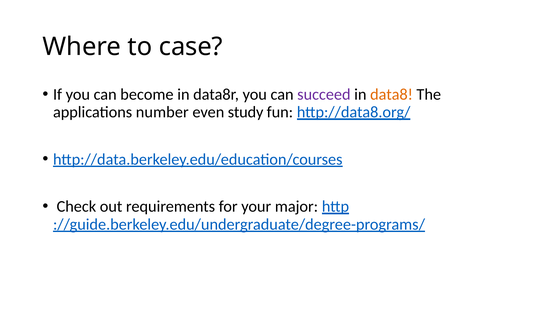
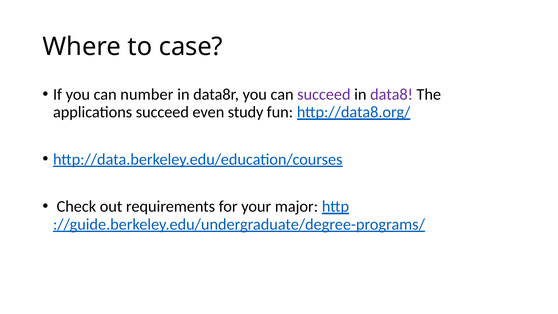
become: become -> number
data8 colour: orange -> purple
applications number: number -> succeed
